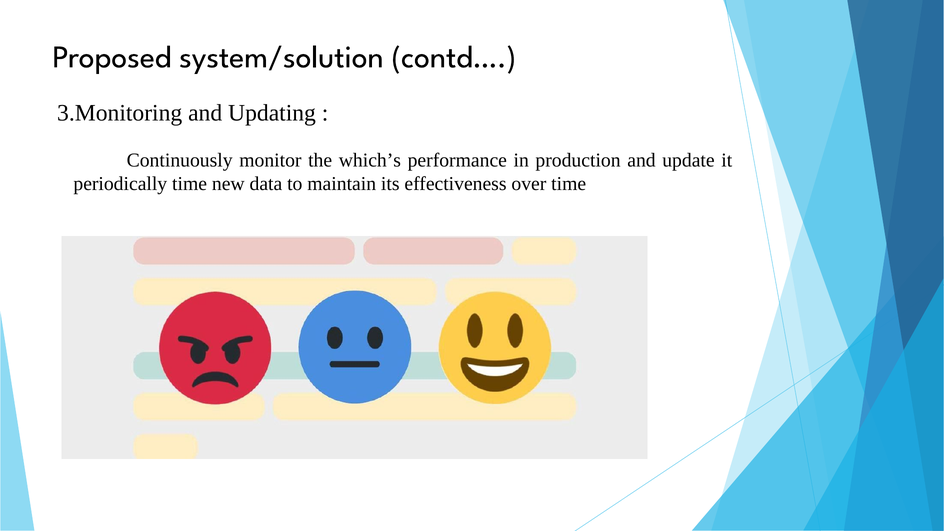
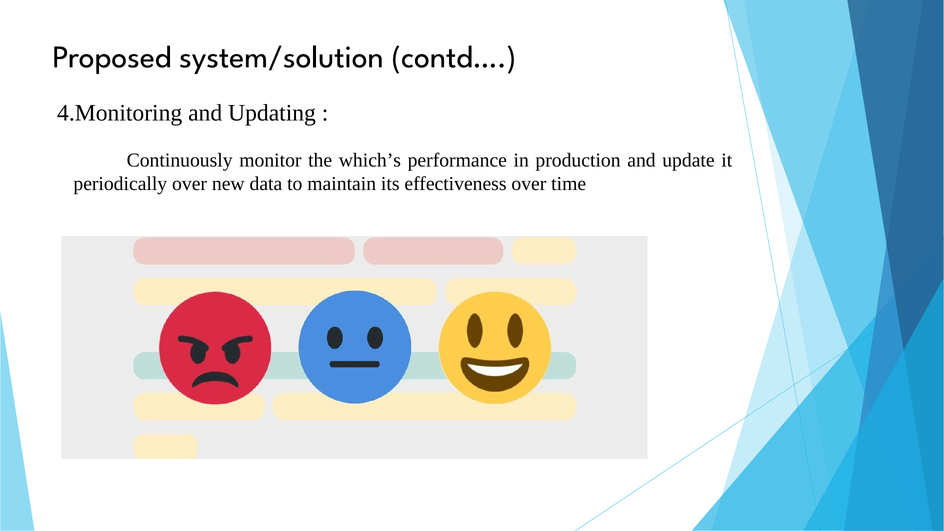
3.Monitoring: 3.Monitoring -> 4.Monitoring
periodically time: time -> over
